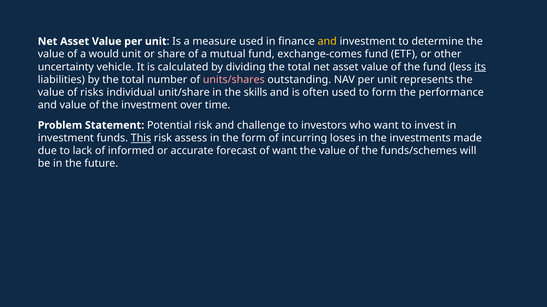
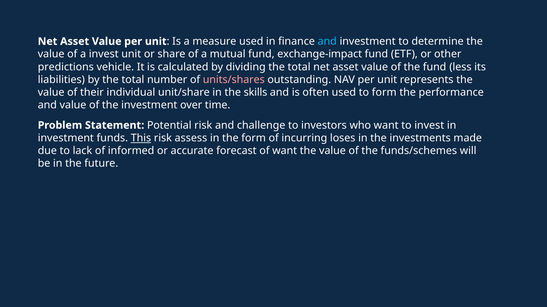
and at (327, 41) colour: yellow -> light blue
a would: would -> invest
exchange-comes: exchange-comes -> exchange-impact
uncertainty: uncertainty -> predictions
its underline: present -> none
risks: risks -> their
